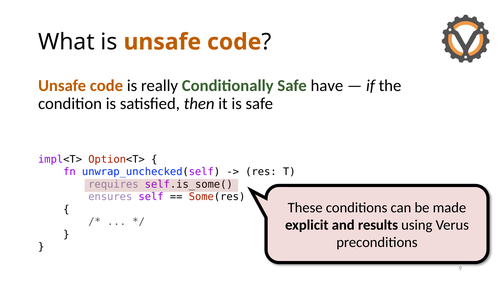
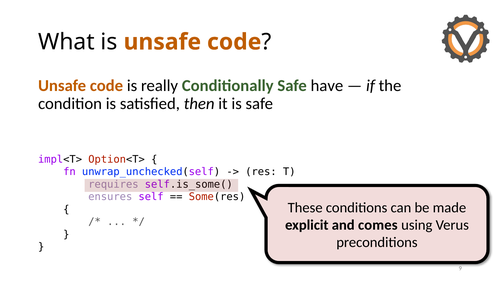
results: results -> comes
